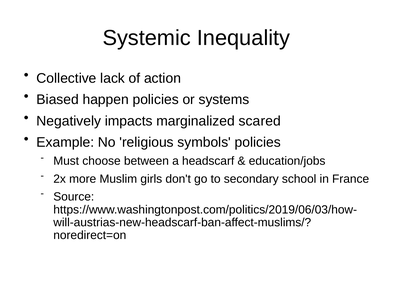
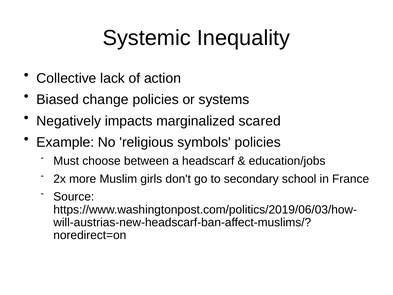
happen: happen -> change
